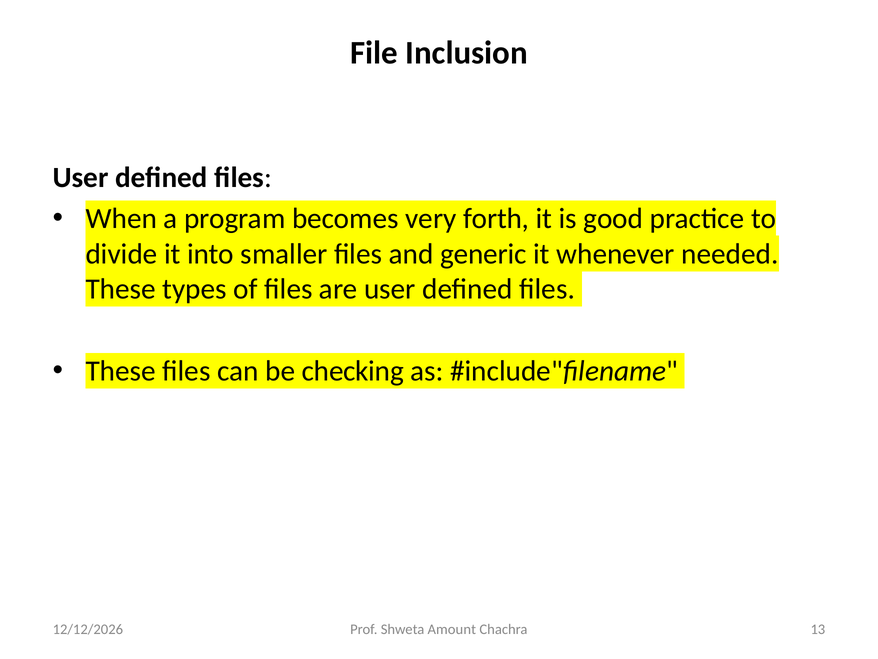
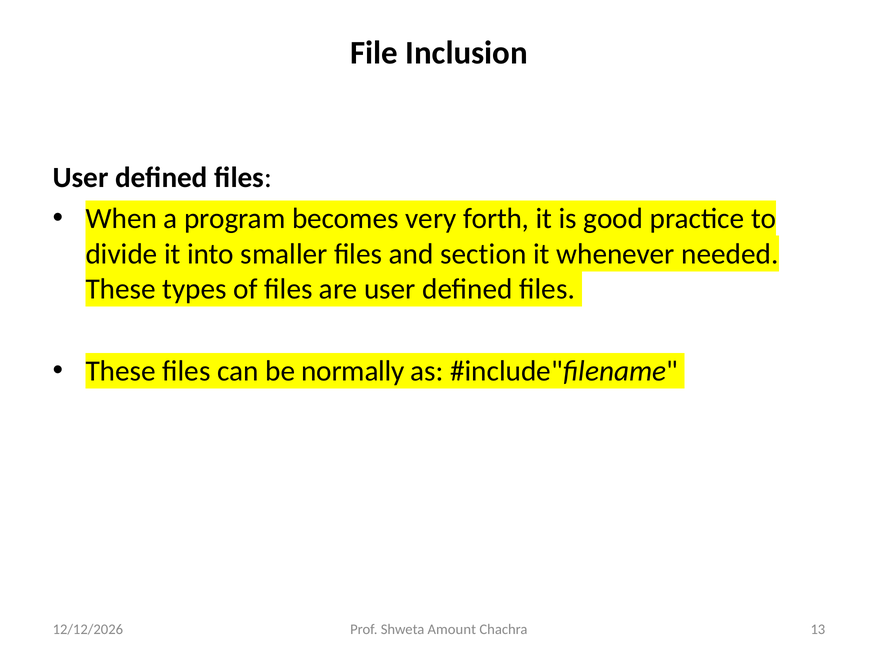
generic: generic -> section
checking: checking -> normally
